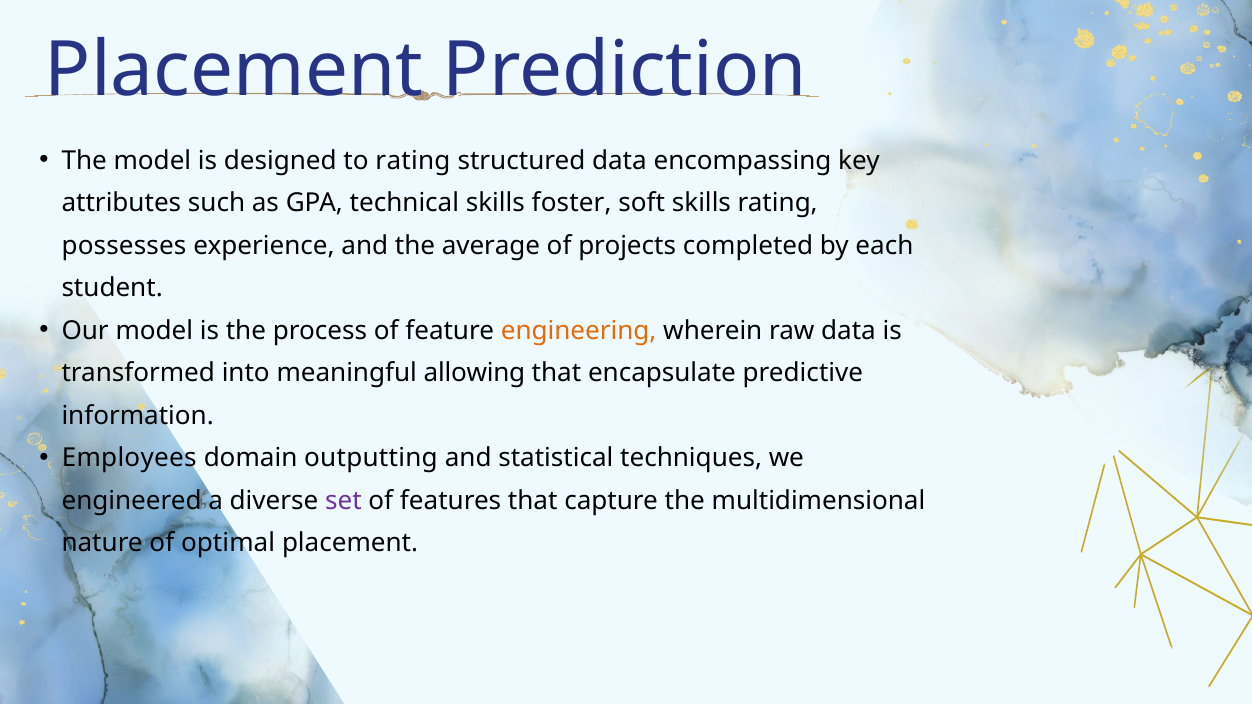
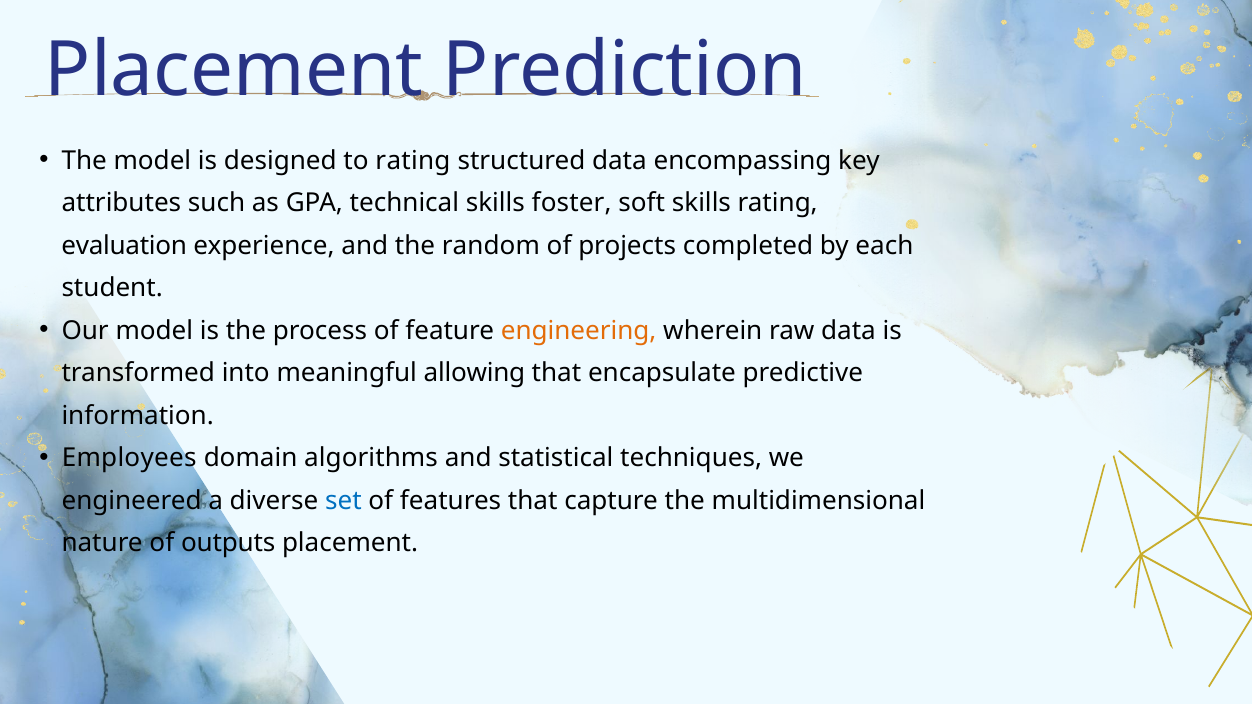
possesses: possesses -> evaluation
average: average -> random
outputting: outputting -> algorithms
set colour: purple -> blue
optimal: optimal -> outputs
